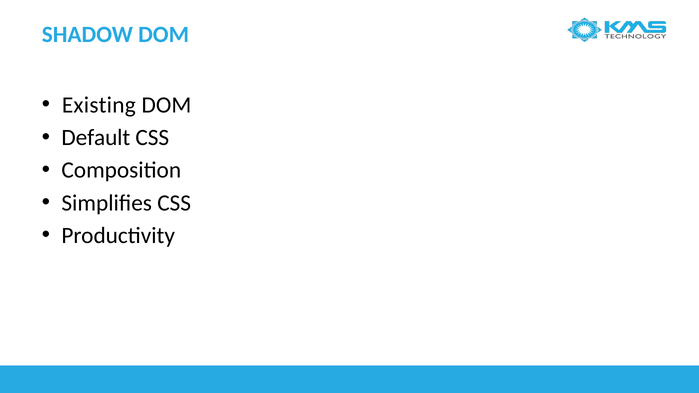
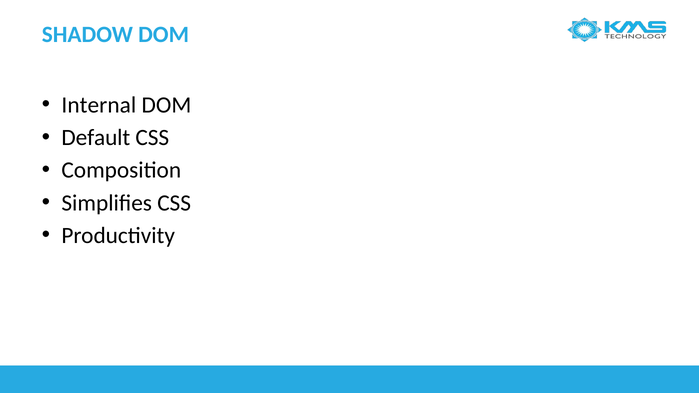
Existing: Existing -> Internal
